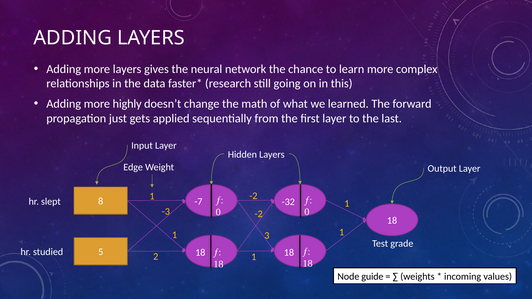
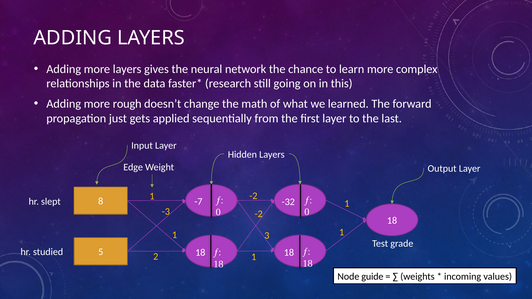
highly: highly -> rough
